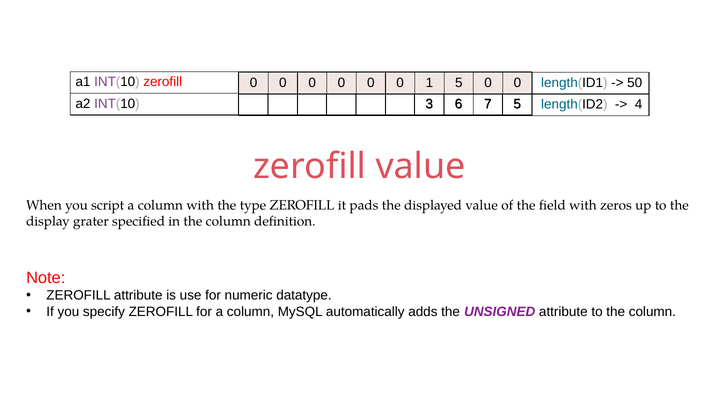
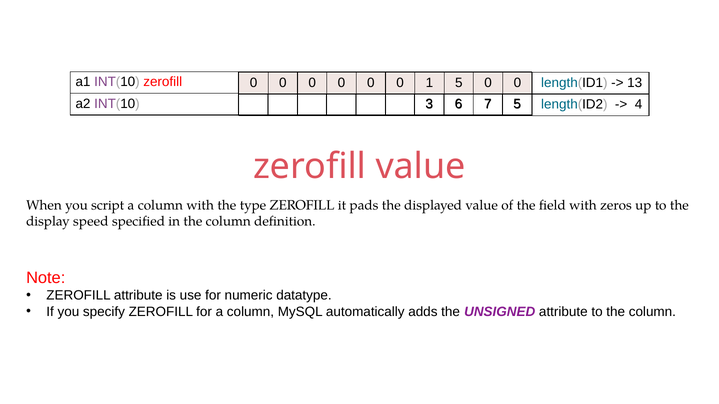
50: 50 -> 13
grater: grater -> speed
